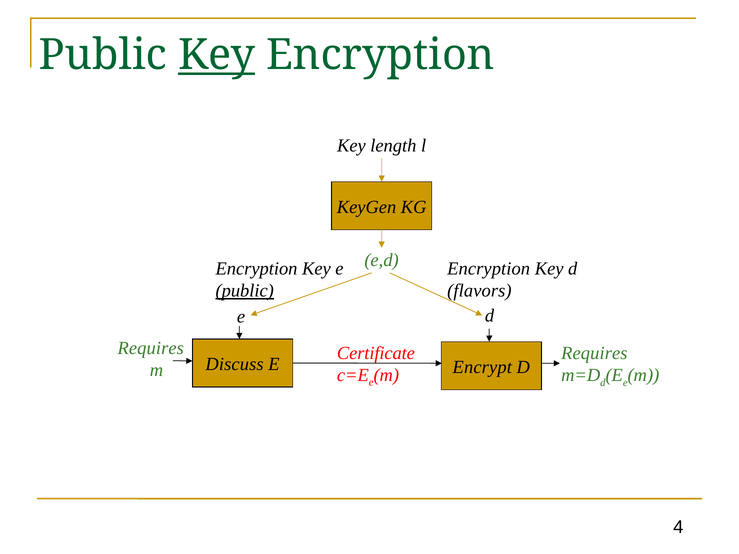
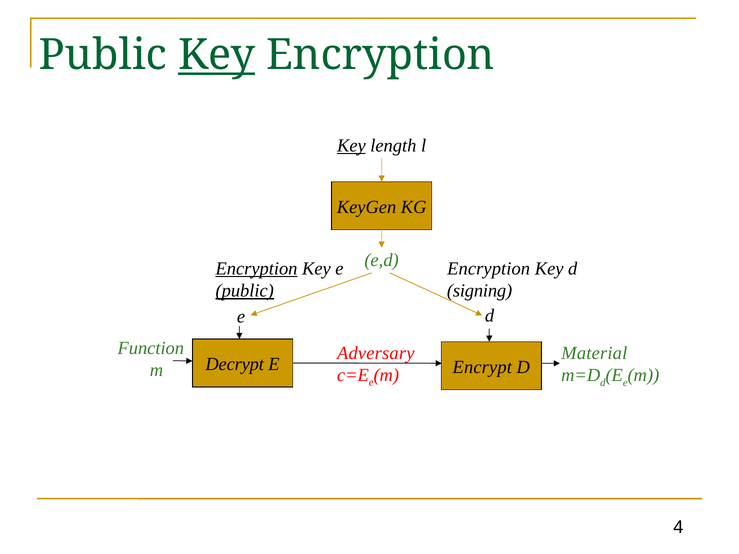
Key at (351, 146) underline: none -> present
Encryption at (257, 269) underline: none -> present
flavors: flavors -> signing
Requires at (151, 348): Requires -> Function
Certificate: Certificate -> Adversary
Requires at (594, 353): Requires -> Material
Discuss: Discuss -> Decrypt
